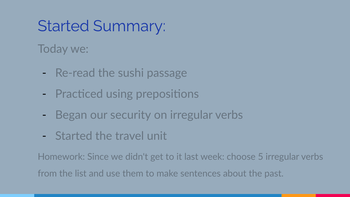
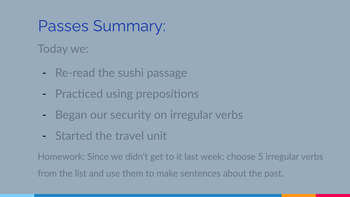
Started at (63, 26): Started -> Passes
